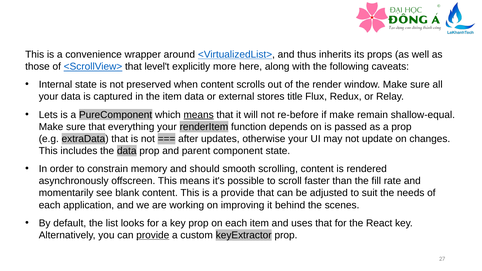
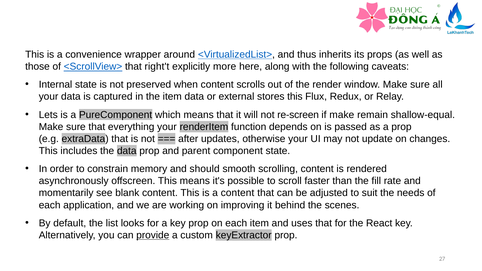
level't: level't -> right't
stores title: title -> this
means at (199, 115) underline: present -> none
re-before: re-before -> re-screen
a provide: provide -> content
